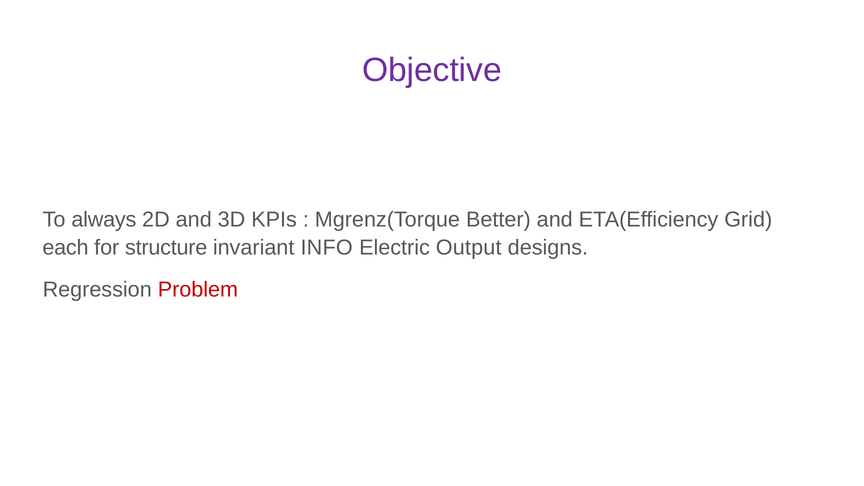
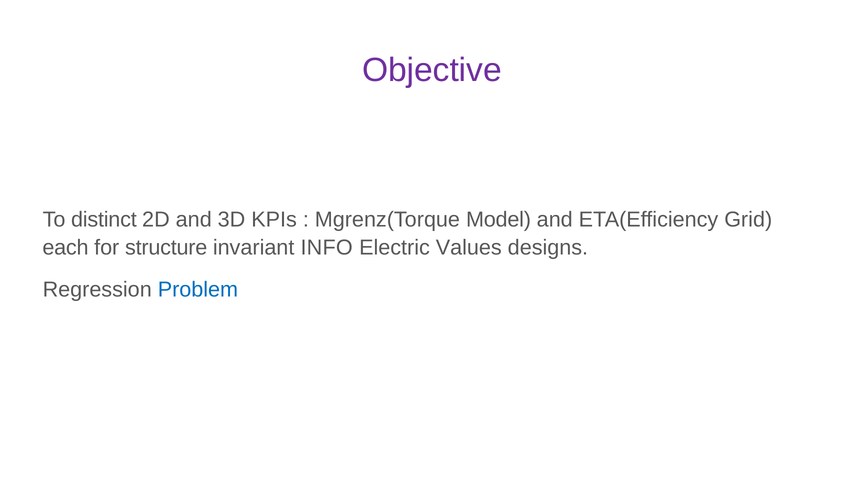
always: always -> distinct
Better: Better -> Model
Output: Output -> Values
Problem colour: red -> blue
